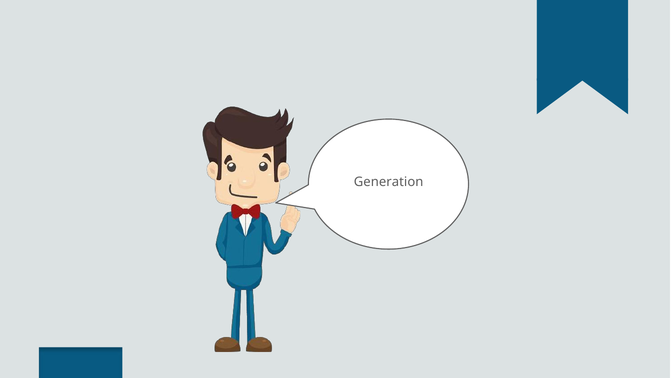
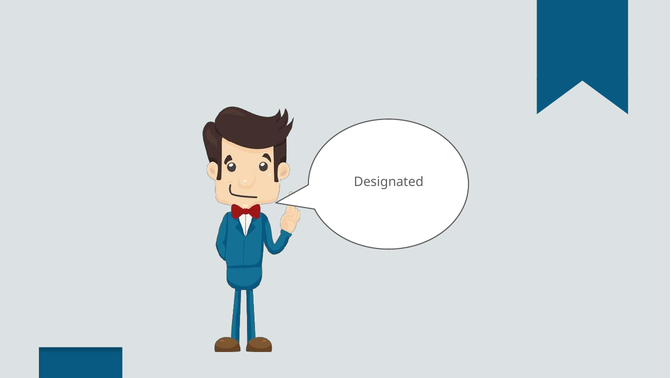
Generation: Generation -> Designated
